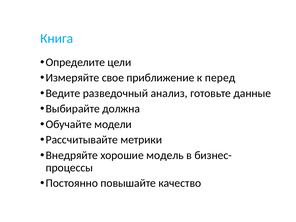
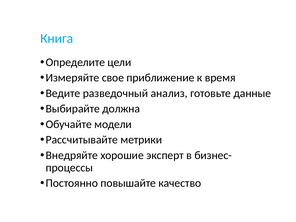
перед: перед -> время
модель: модель -> эксперт
